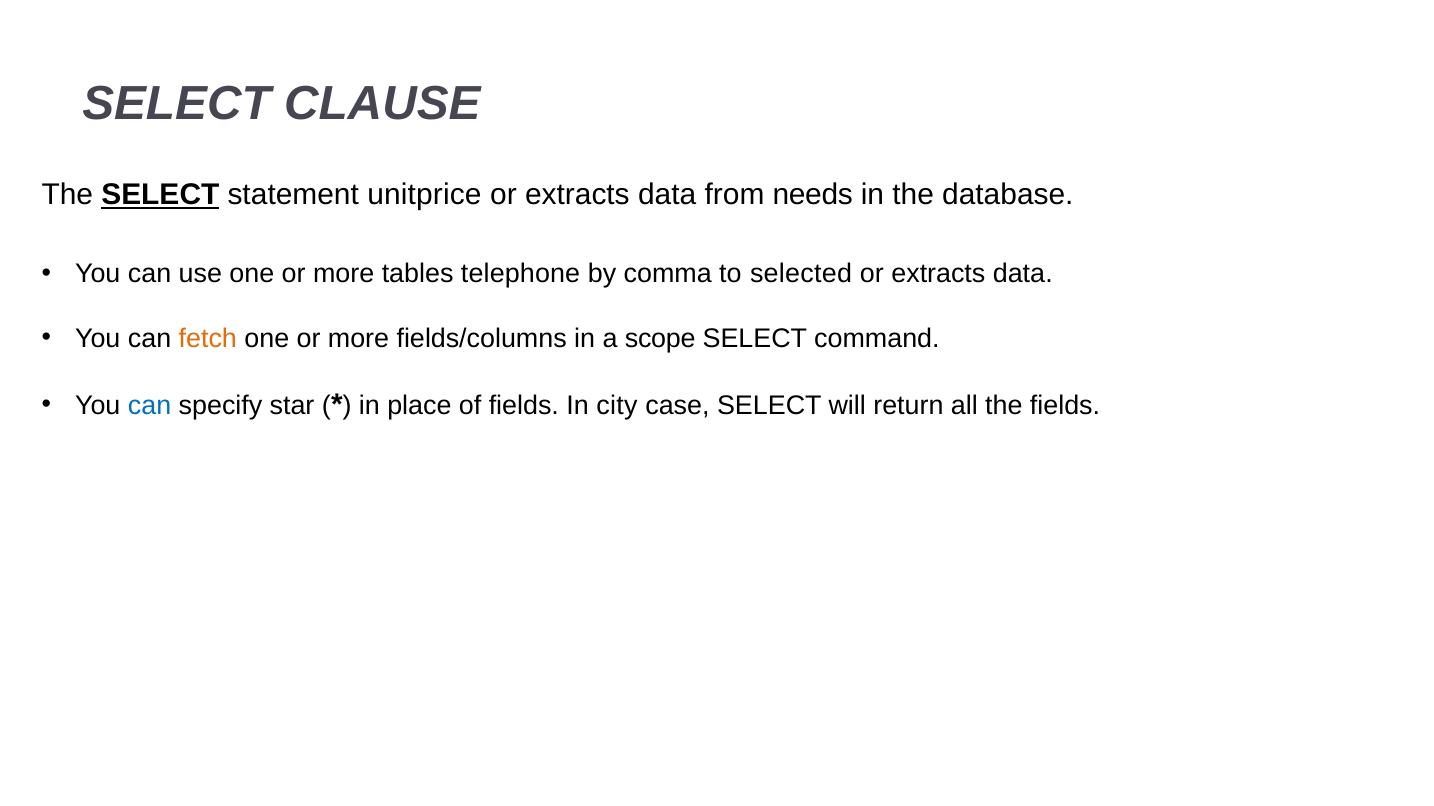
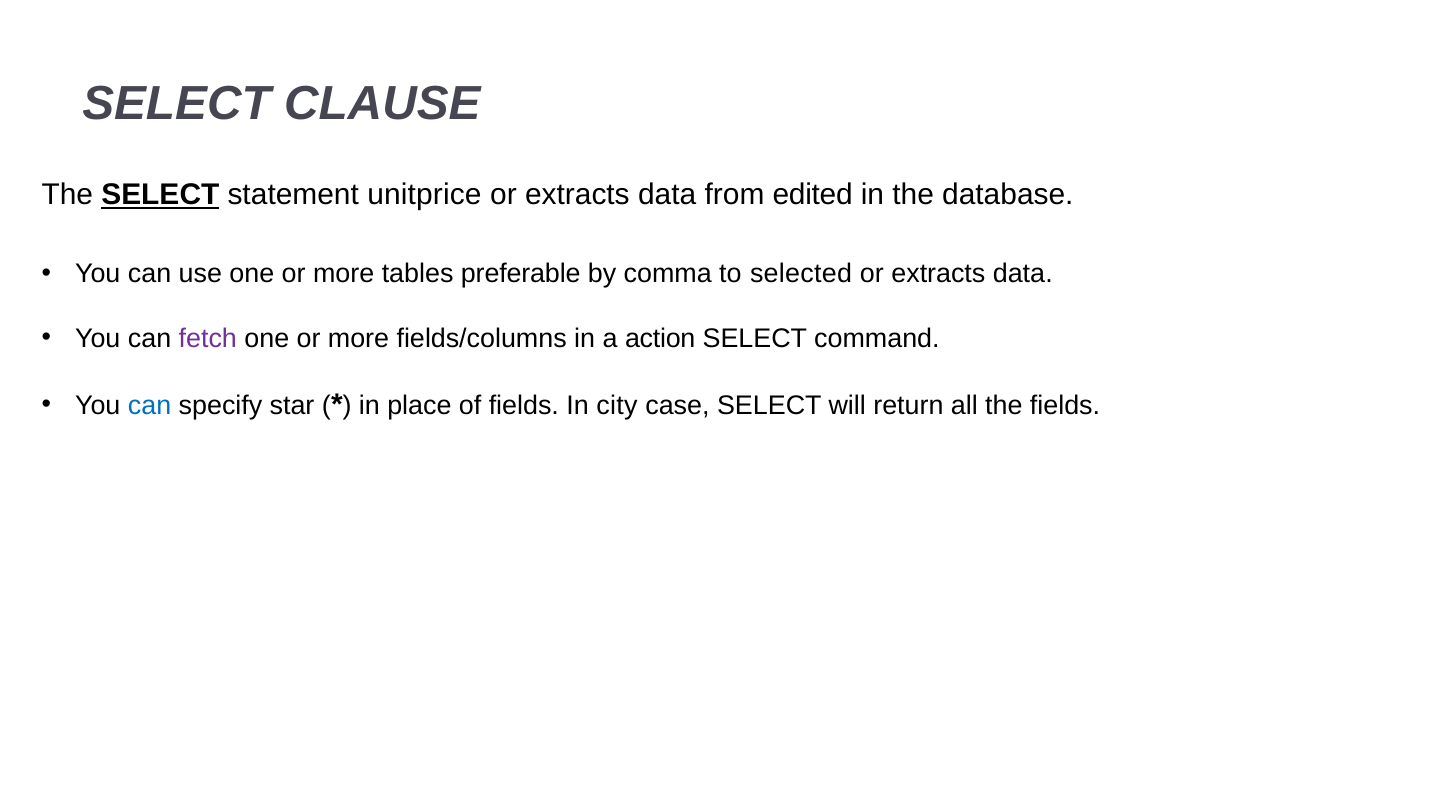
needs: needs -> edited
telephone: telephone -> preferable
fetch colour: orange -> purple
scope: scope -> action
